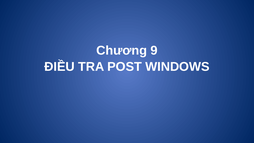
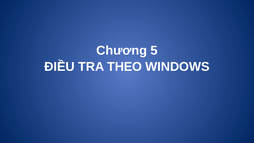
9: 9 -> 5
POST: POST -> THEO
